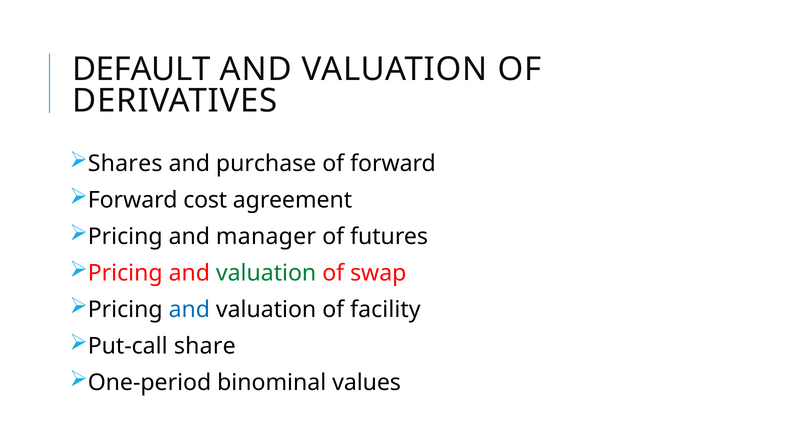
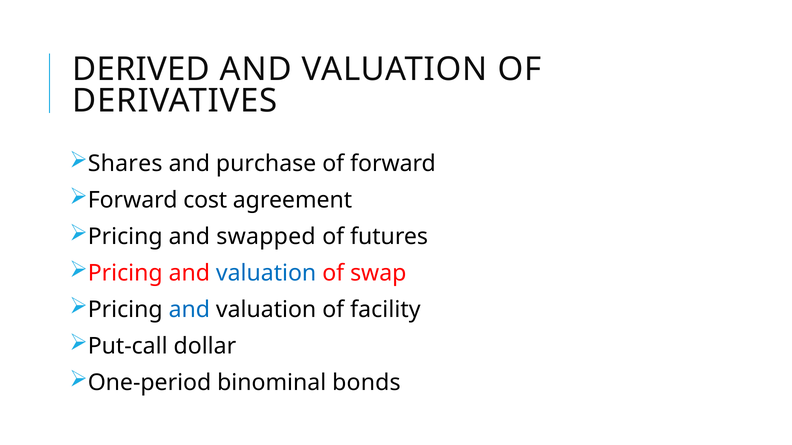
DEFAULT: DEFAULT -> DERIVED
manager: manager -> swapped
valuation at (266, 273) colour: green -> blue
share: share -> dollar
values: values -> bonds
